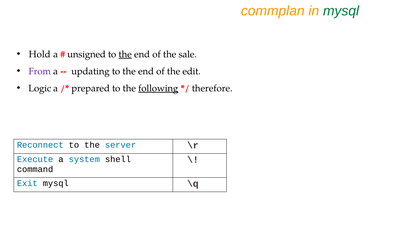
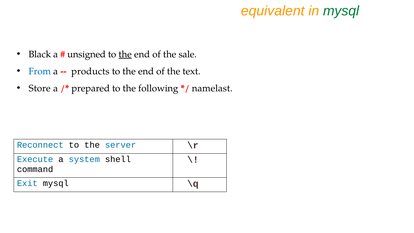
commplan: commplan -> equivalent
Hold: Hold -> Black
From colour: purple -> blue
updating: updating -> products
edit: edit -> text
Logic: Logic -> Store
following underline: present -> none
therefore: therefore -> namelast
